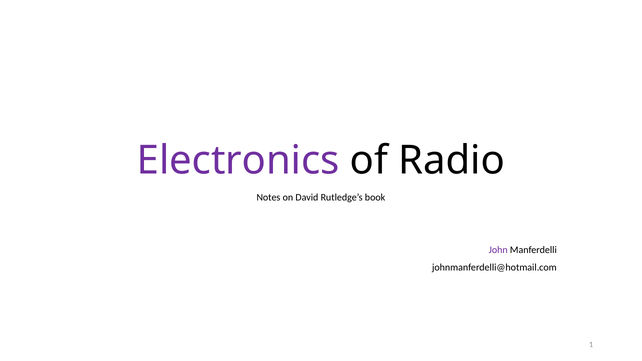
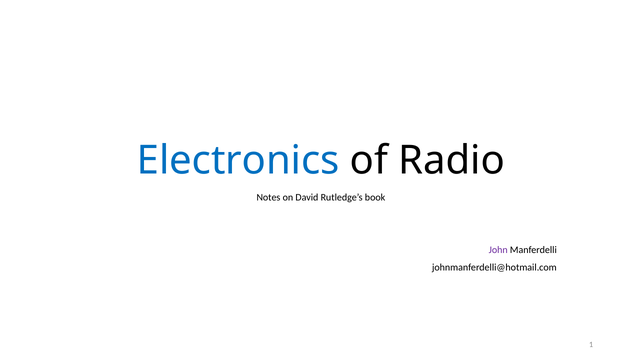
Electronics colour: purple -> blue
